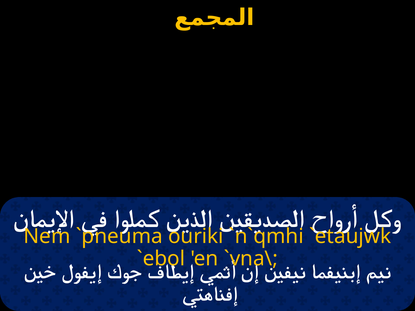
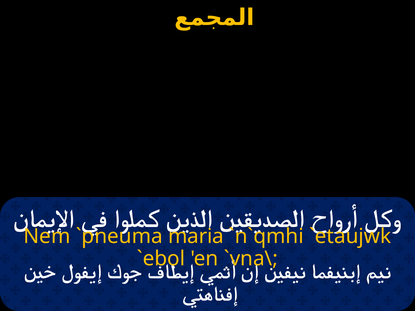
ouriki: ouriki -> maria
